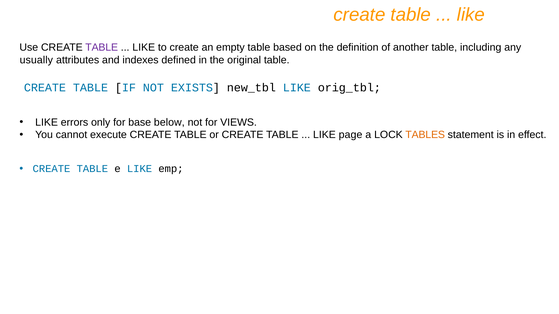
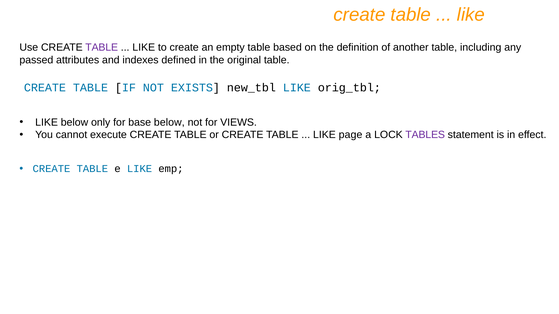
usually: usually -> passed
LIKE errors: errors -> below
TABLES colour: orange -> purple
